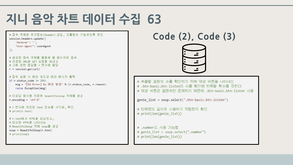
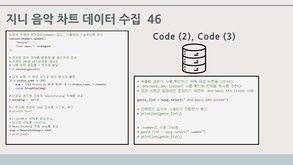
63: 63 -> 46
